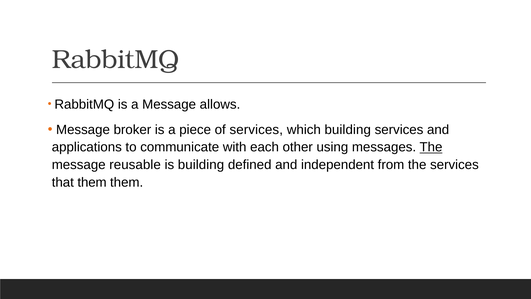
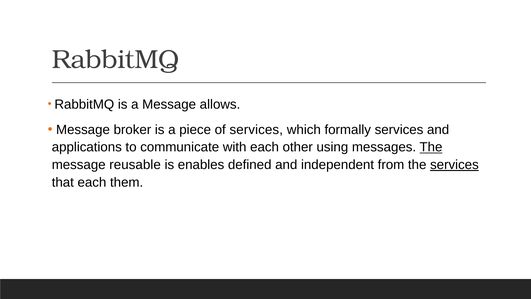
which building: building -> formally
is building: building -> enables
services at (454, 165) underline: none -> present
that them: them -> each
